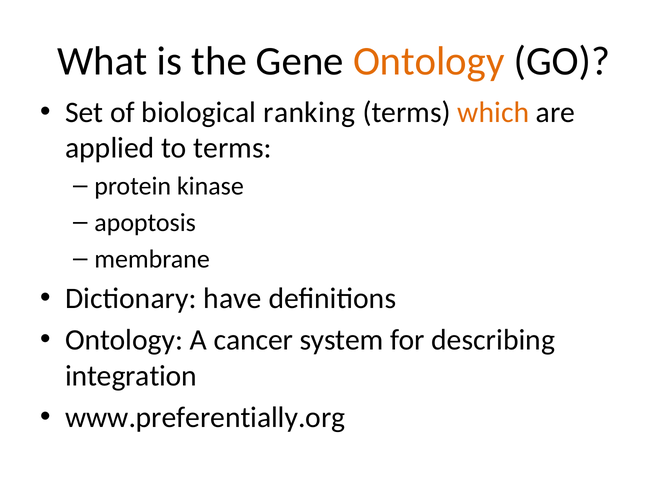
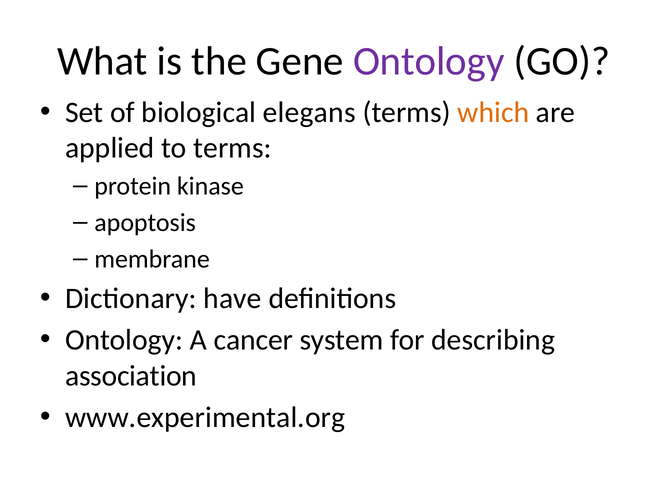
Ontology at (429, 61) colour: orange -> purple
ranking: ranking -> elegans
integration: integration -> association
www.preferentially.org: www.preferentially.org -> www.experimental.org
